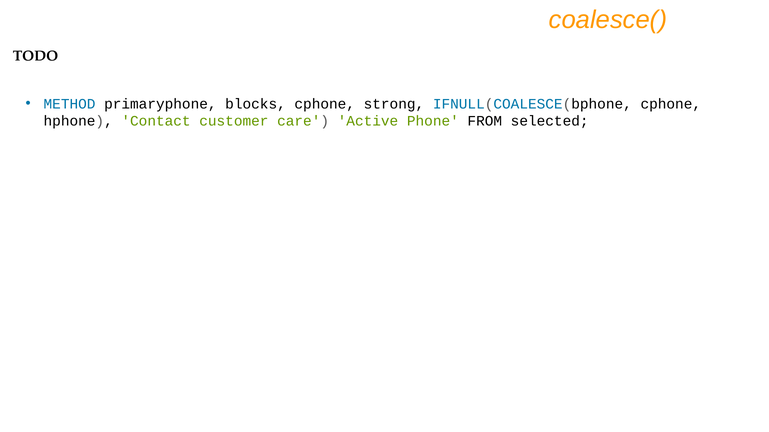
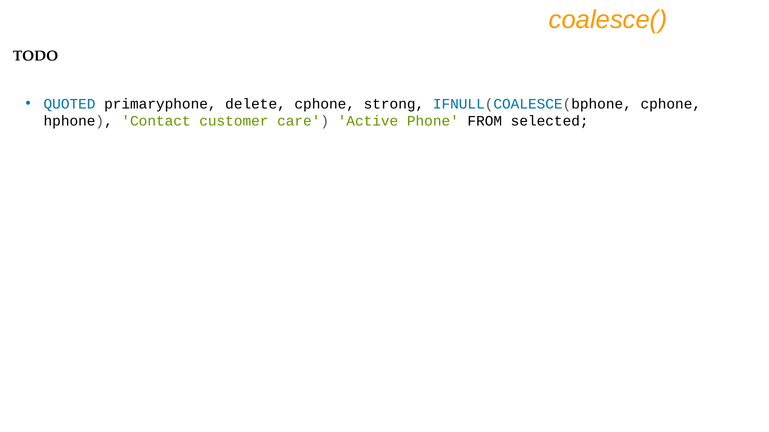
METHOD: METHOD -> QUOTED
blocks: blocks -> delete
